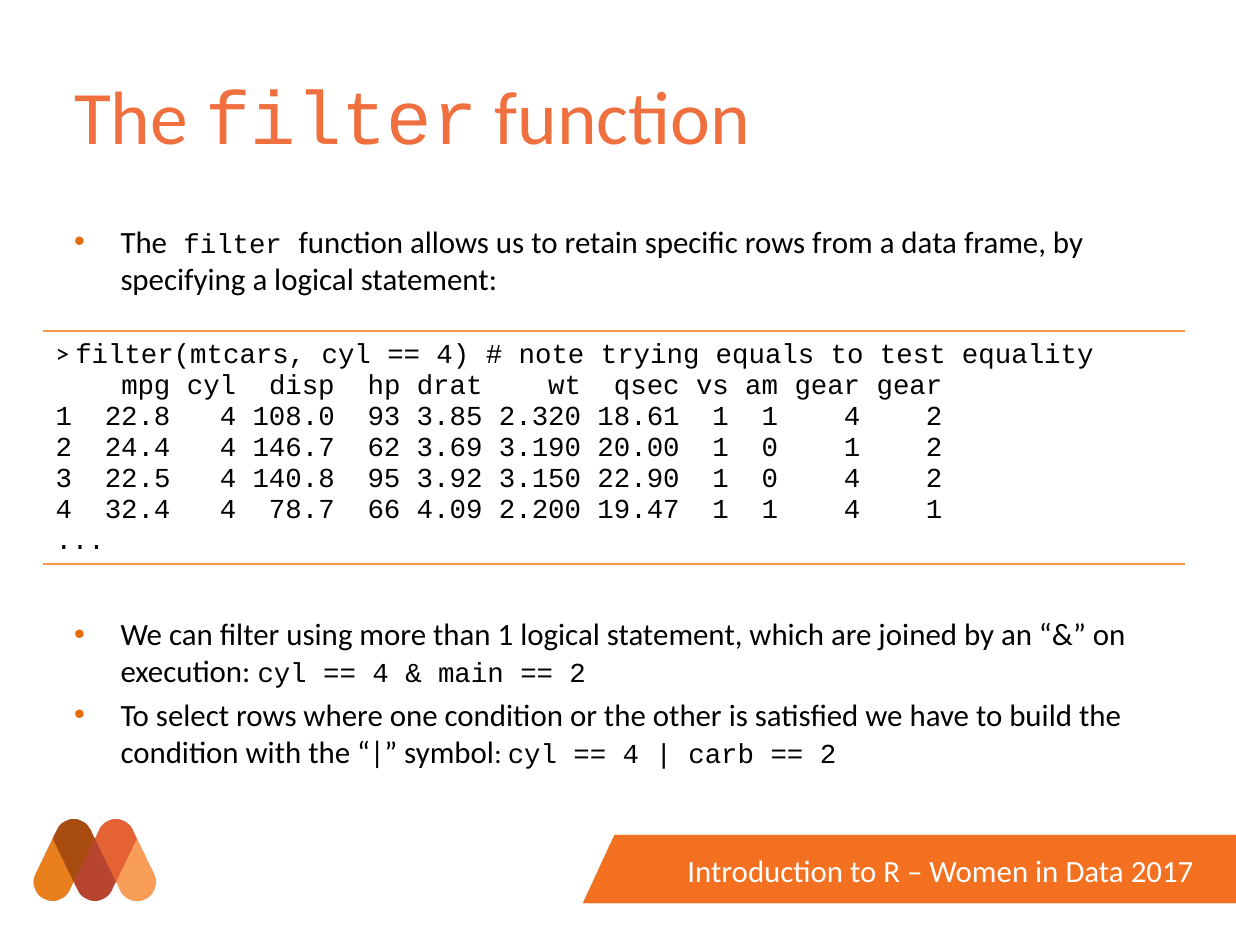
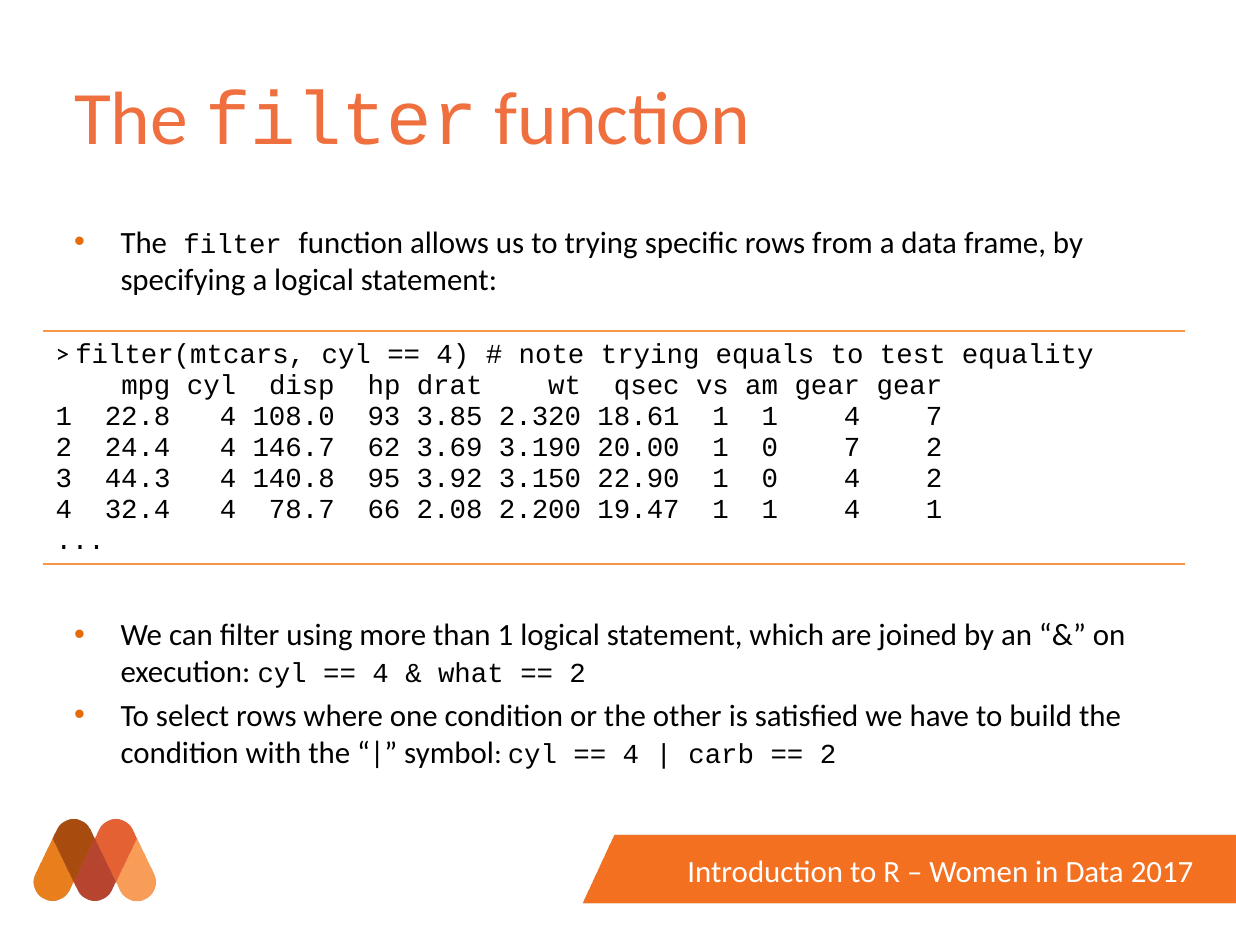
to retain: retain -> trying
1 4 2: 2 -> 7
0 1: 1 -> 7
22.5: 22.5 -> 44.3
4.09: 4.09 -> 2.08
main: main -> what
